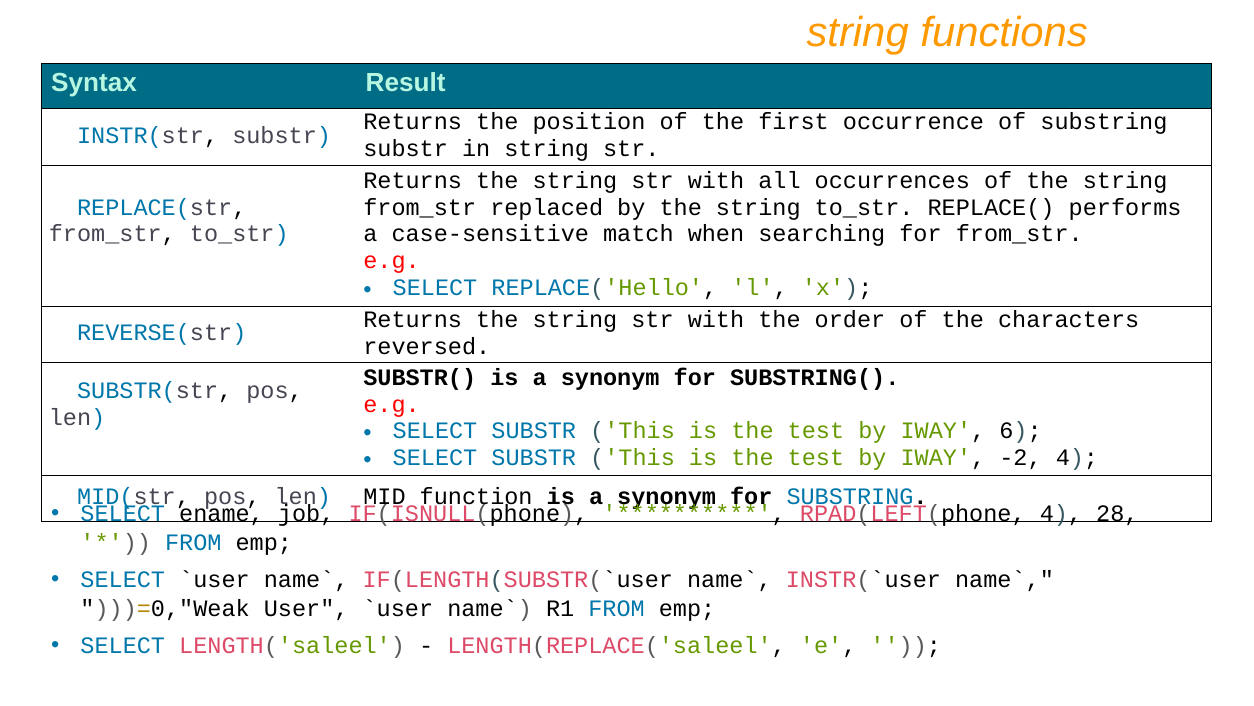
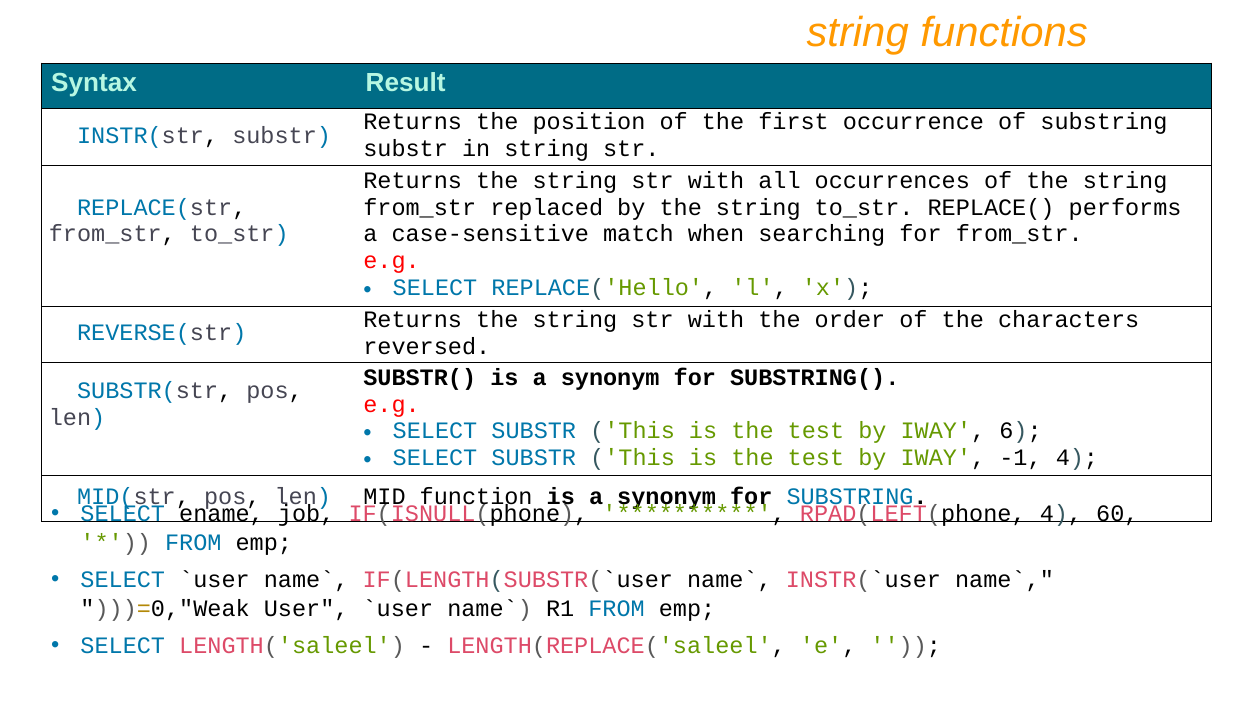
-2: -2 -> -1
28: 28 -> 60
